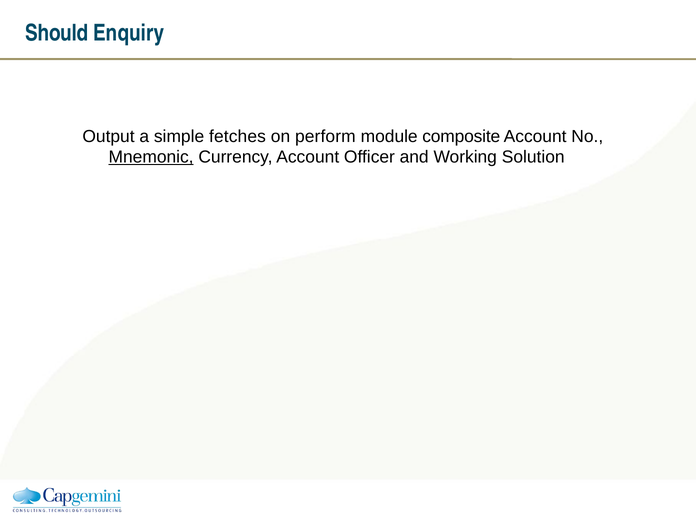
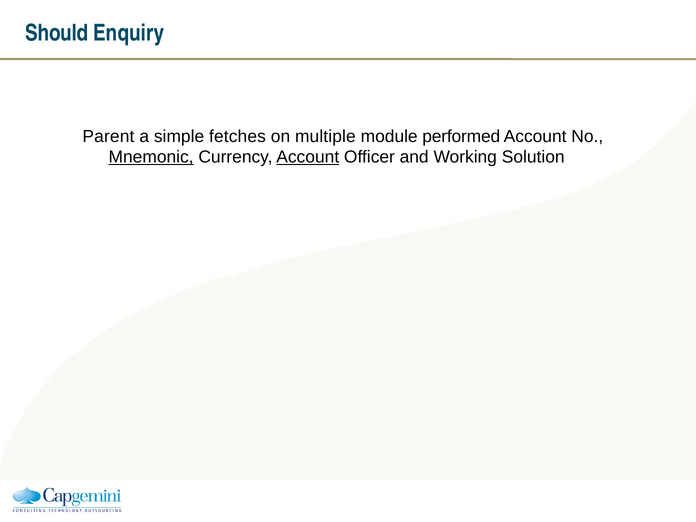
Output: Output -> Parent
perform: perform -> multiple
composite: composite -> performed
Account at (308, 157) underline: none -> present
